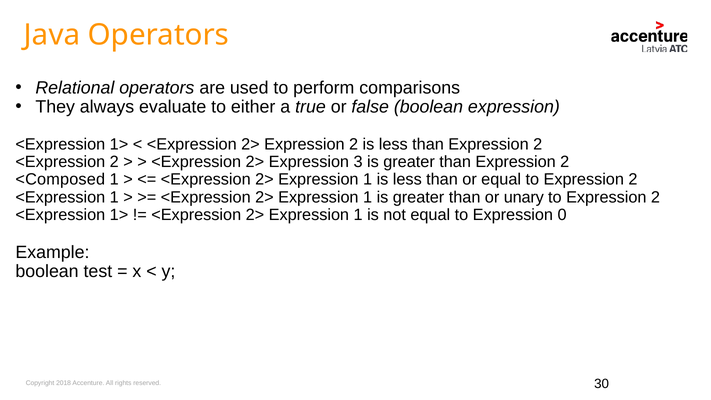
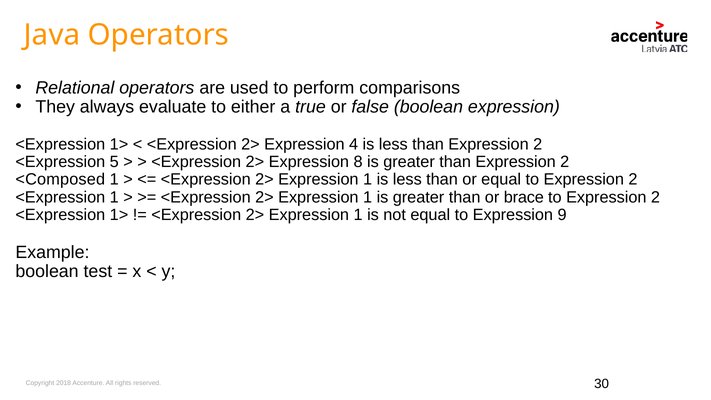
2> Expression 2: 2 -> 4
<Expression 2: 2 -> 5
3: 3 -> 8
unary: unary -> brace
0: 0 -> 9
